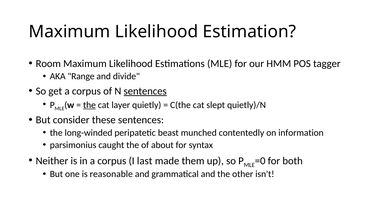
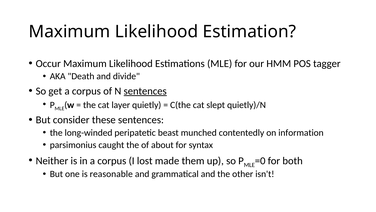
Room: Room -> Occur
Range: Range -> Death
the at (89, 105) underline: present -> none
last: last -> lost
